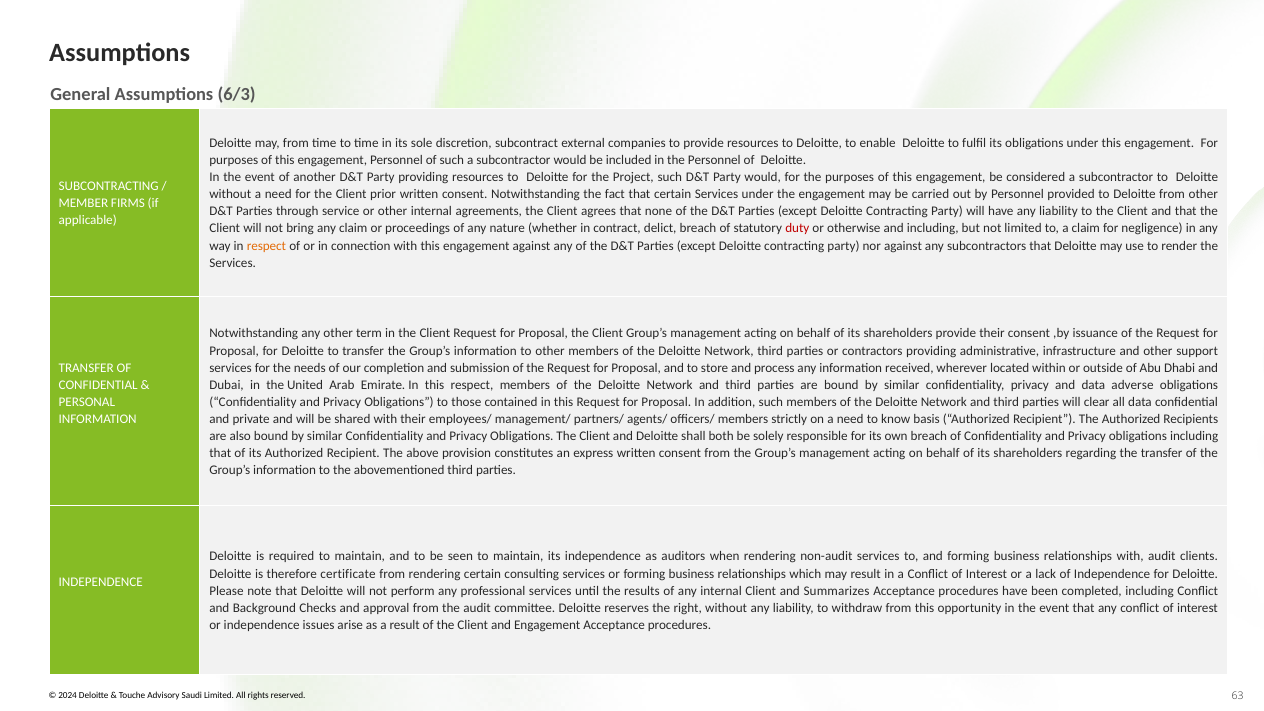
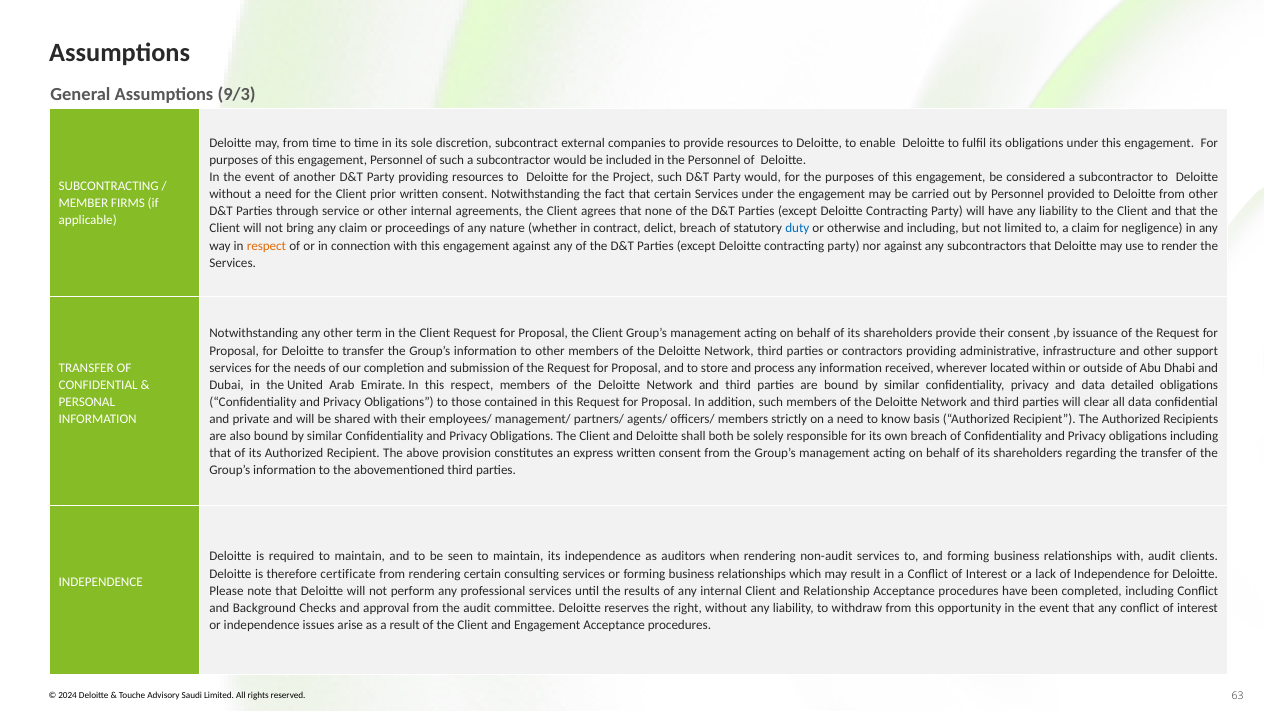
6/3: 6/3 -> 9/3
duty colour: red -> blue
adverse: adverse -> detailed
Summarizes: Summarizes -> Relationship
